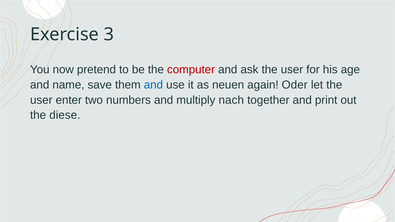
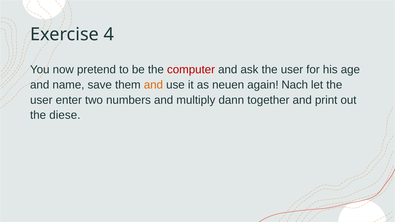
3: 3 -> 4
and at (153, 85) colour: blue -> orange
Oder: Oder -> Nach
nach: nach -> dann
